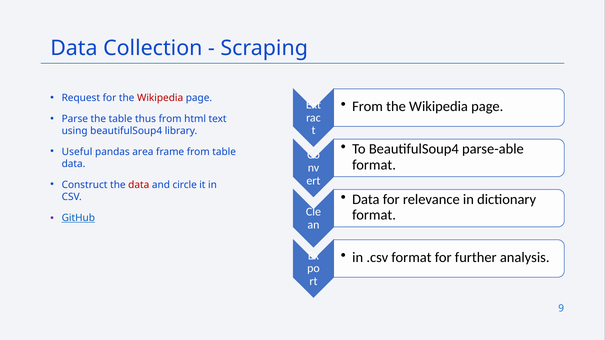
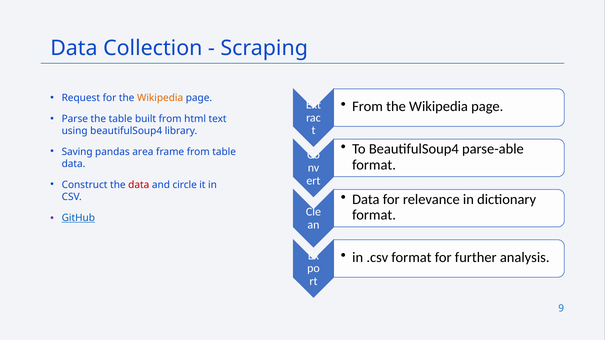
Wikipedia at (160, 98) colour: red -> orange
thus: thus -> built
Useful: Useful -> Saving
